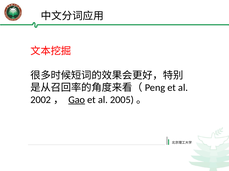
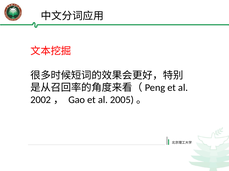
Gao underline: present -> none
